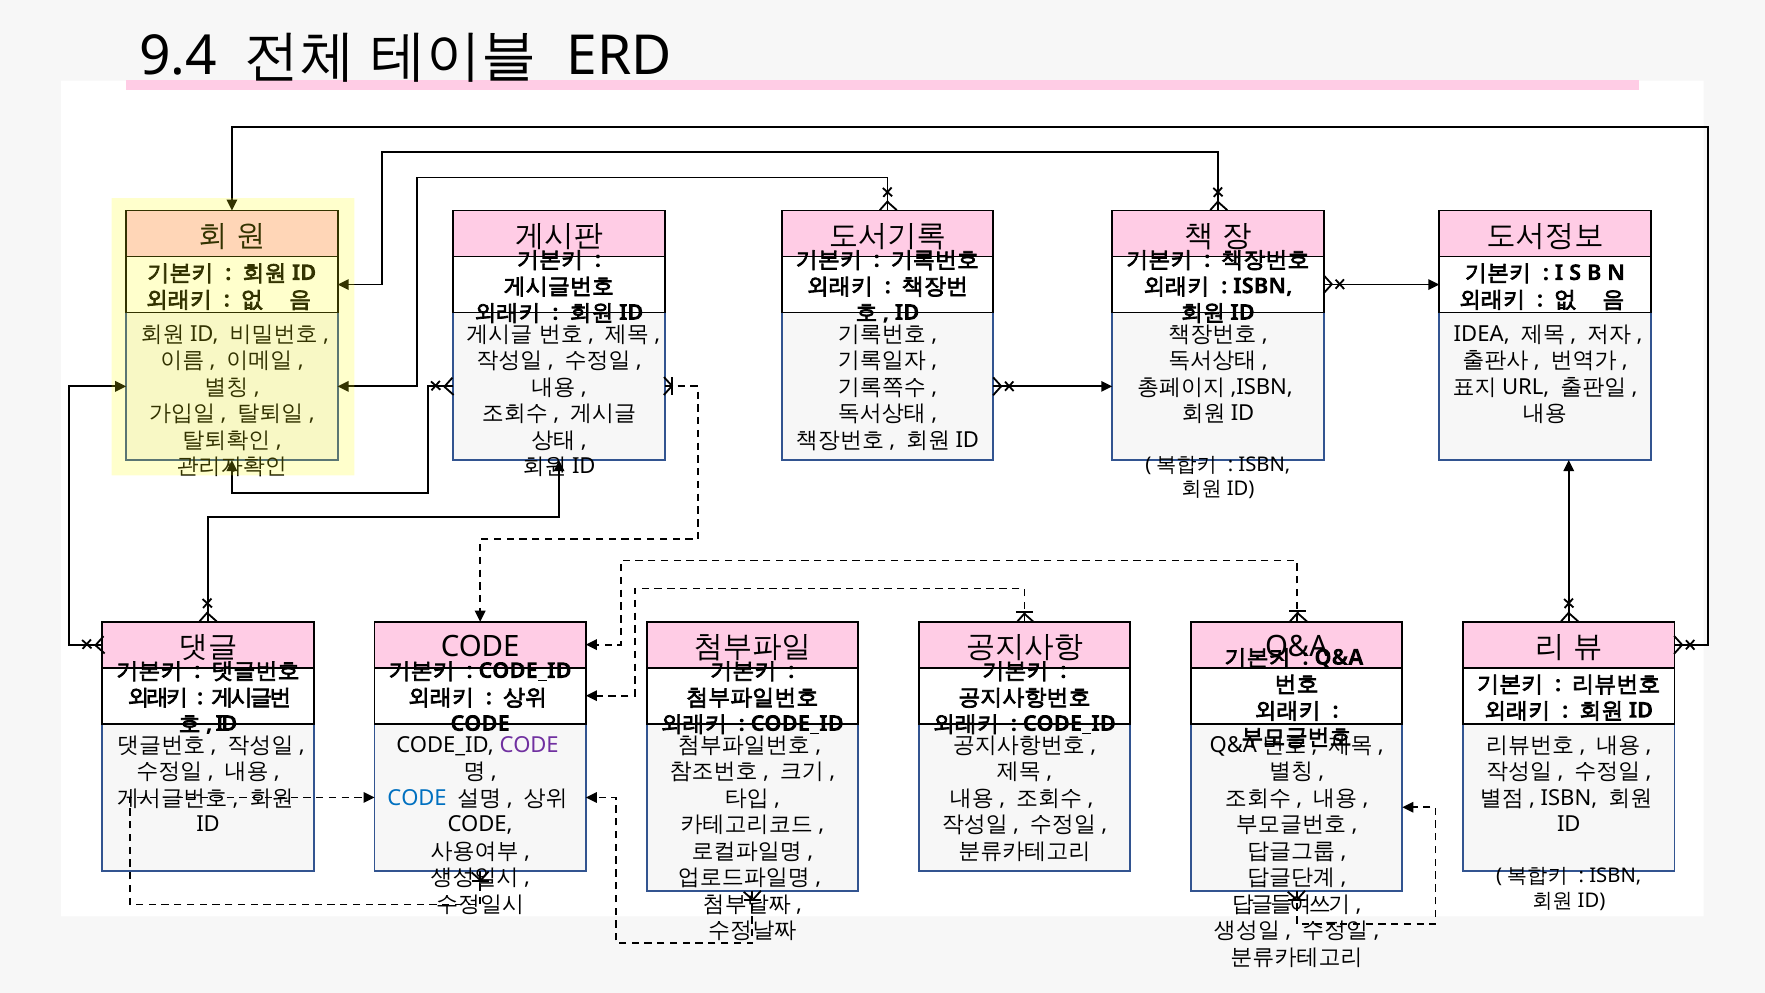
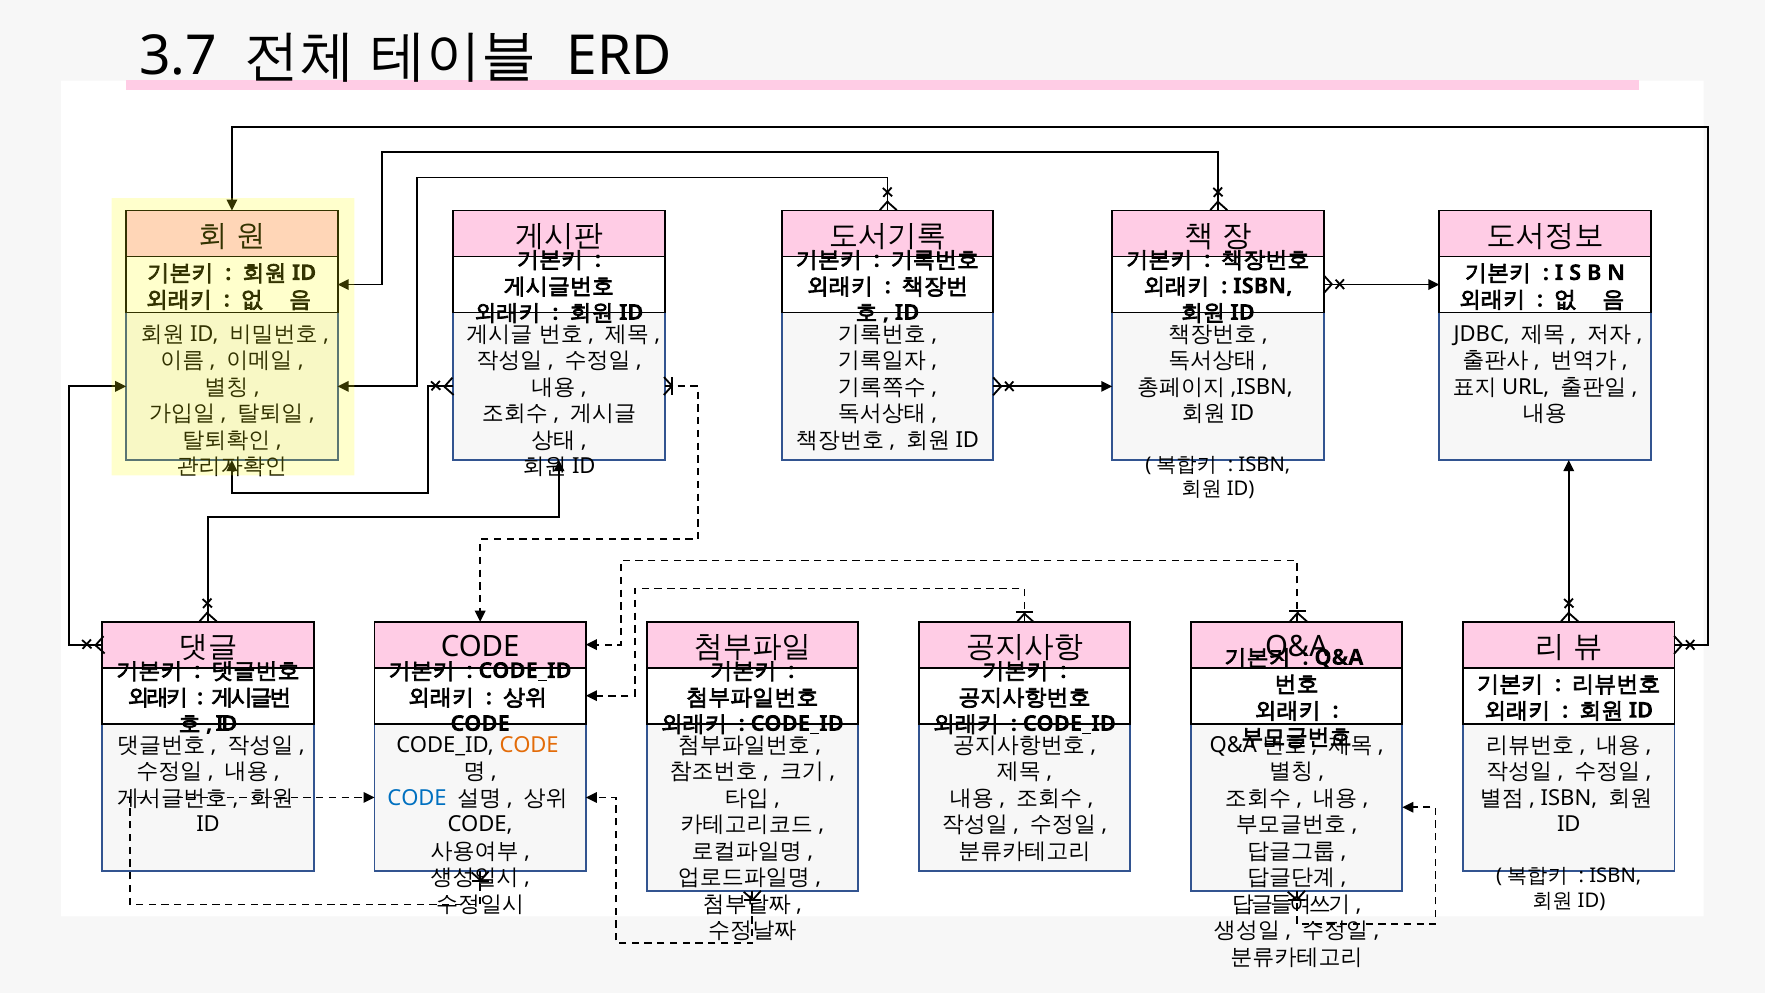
9.4: 9.4 -> 3.7
IDEA: IDEA -> JDBC
CODE at (529, 745) colour: purple -> orange
